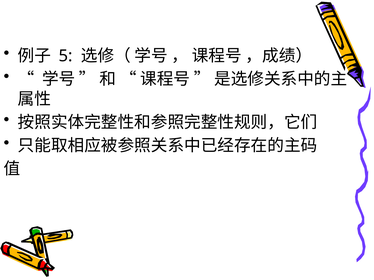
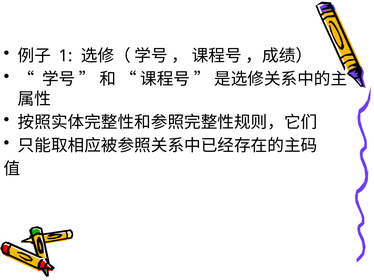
5: 5 -> 1
